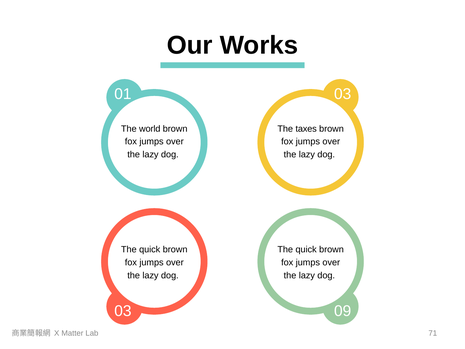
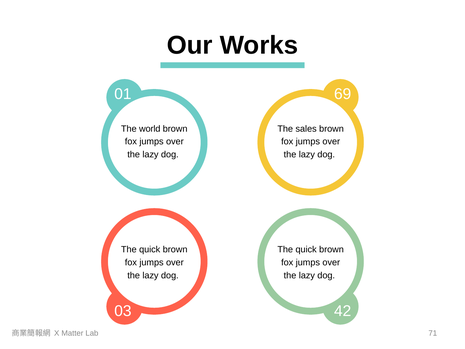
01 03: 03 -> 69
taxes: taxes -> sales
09: 09 -> 42
